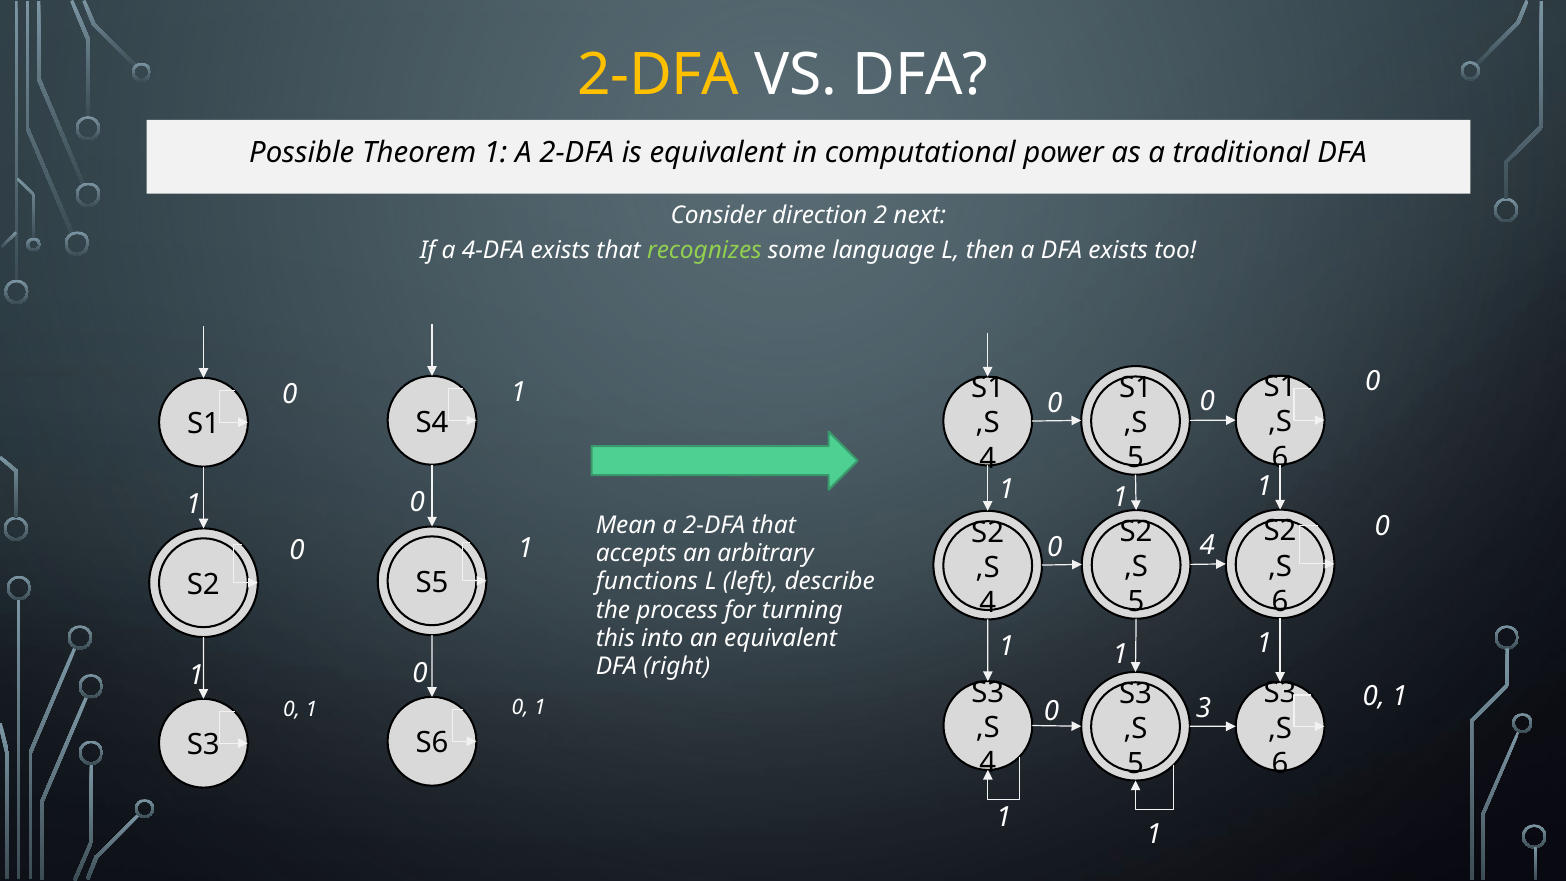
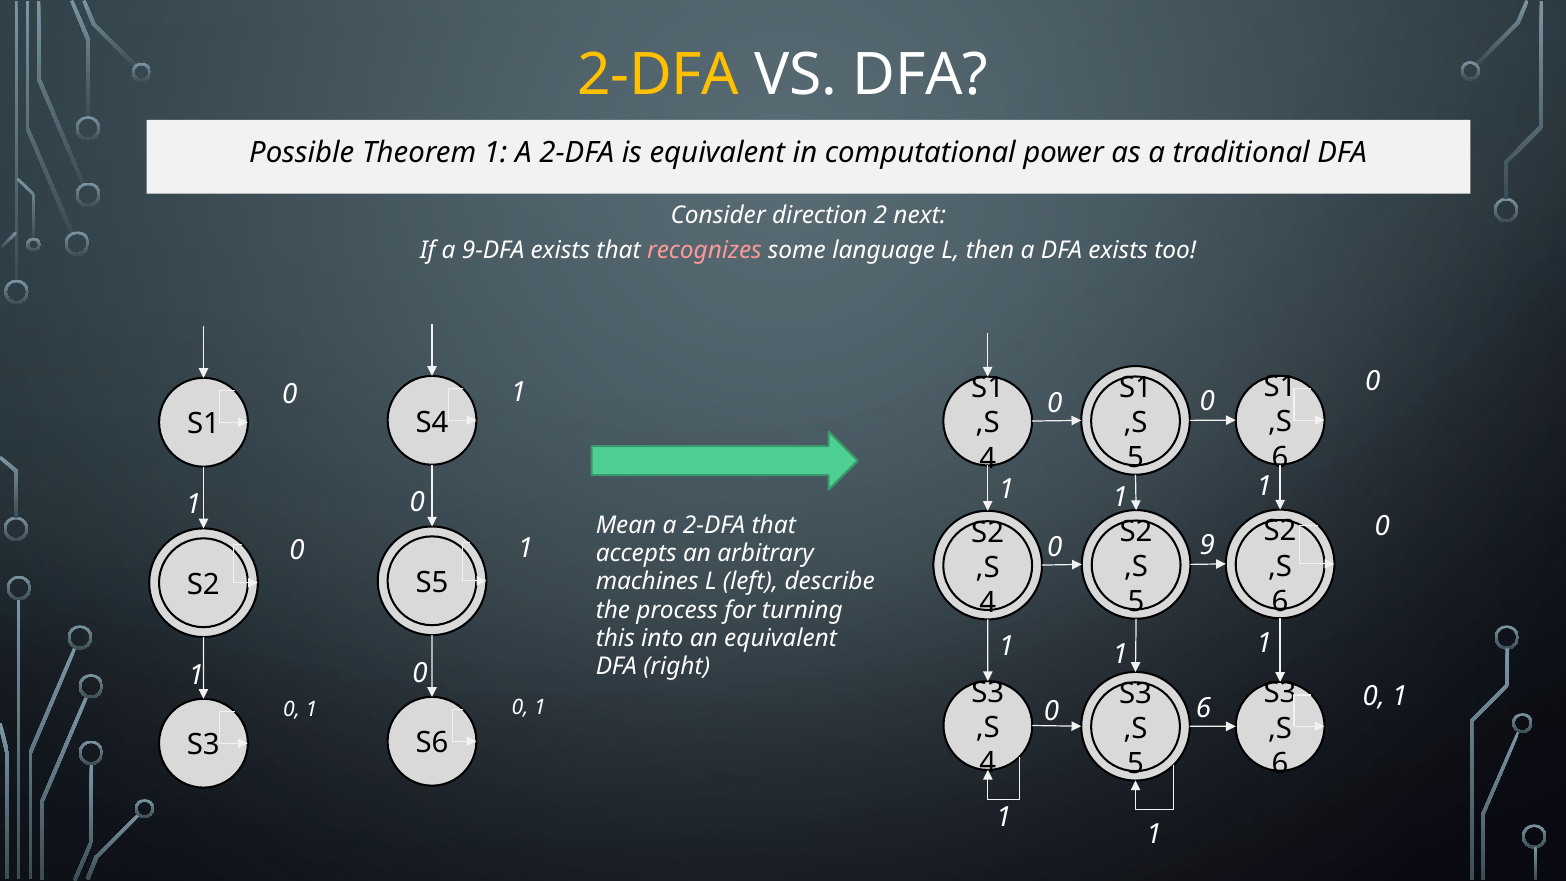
4-DFA: 4-DFA -> 9-DFA
recognizes colour: light green -> pink
0 4: 4 -> 9
functions: functions -> machines
0 3: 3 -> 6
